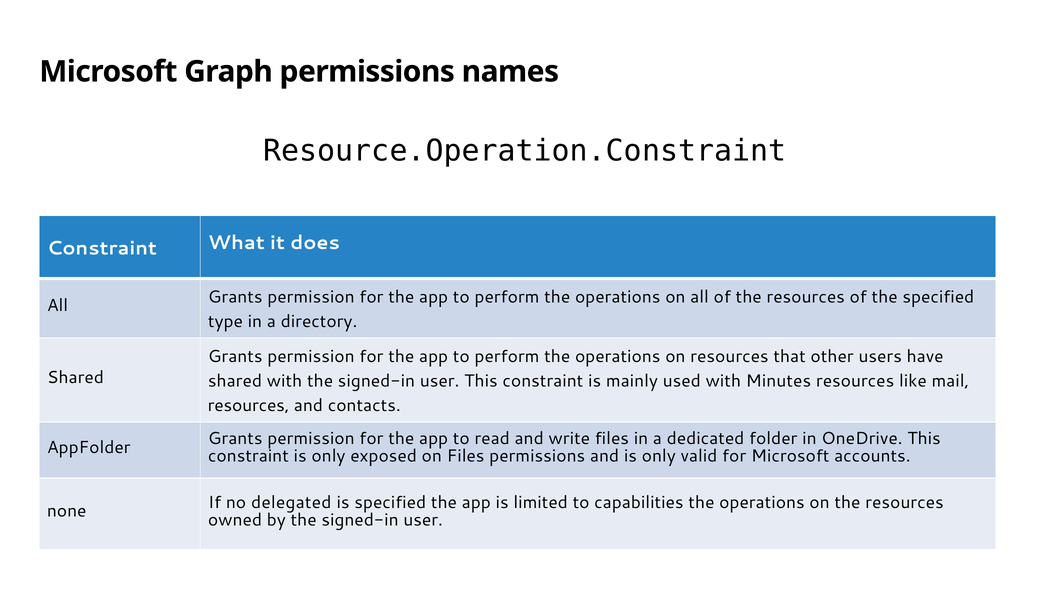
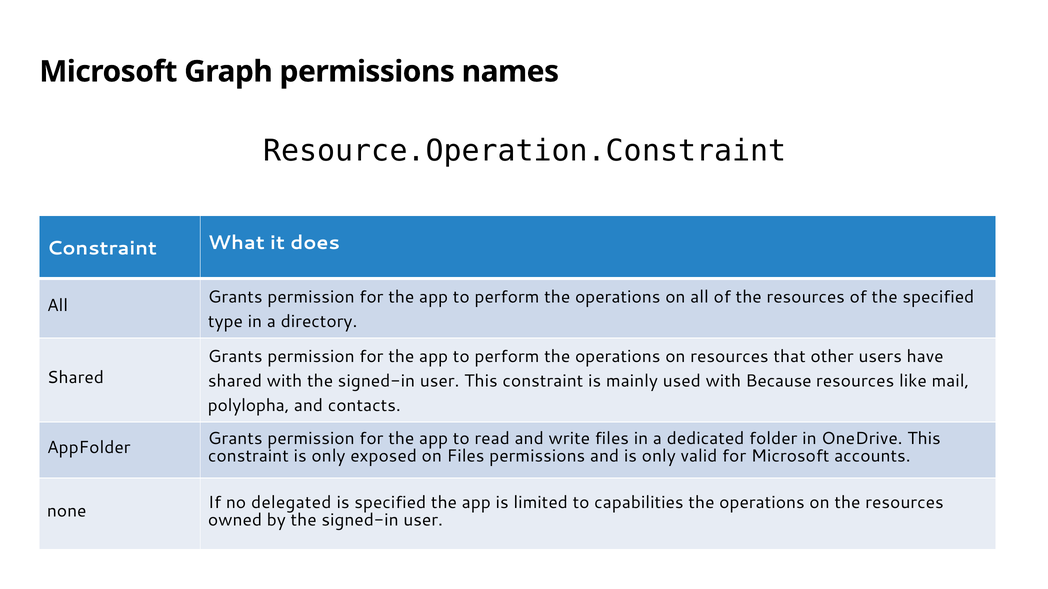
Minutes: Minutes -> Because
resources at (249, 406): resources -> polylopha
